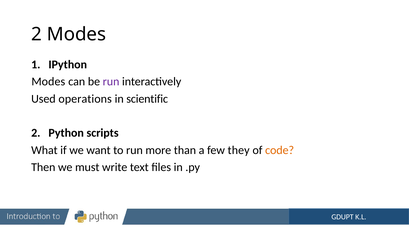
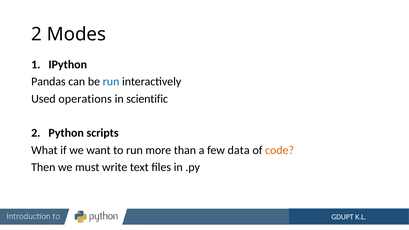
Modes at (48, 82): Modes -> Pandas
run at (111, 82) colour: purple -> blue
they: they -> data
